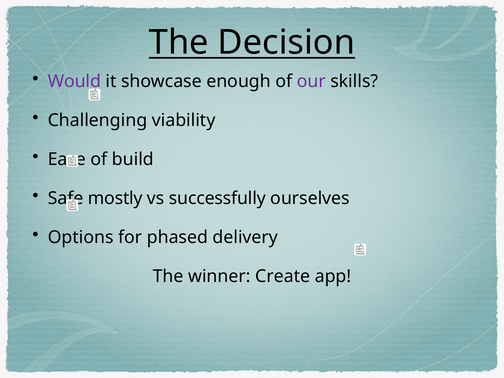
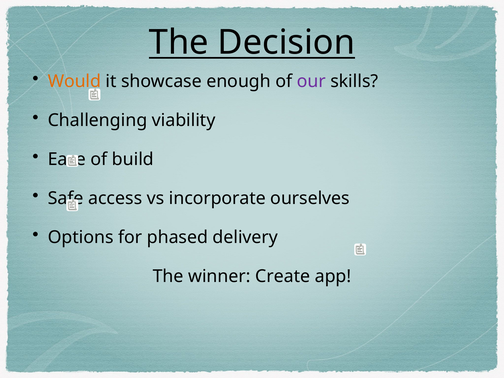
Would colour: purple -> orange
mostly: mostly -> access
successfully: successfully -> incorporate
